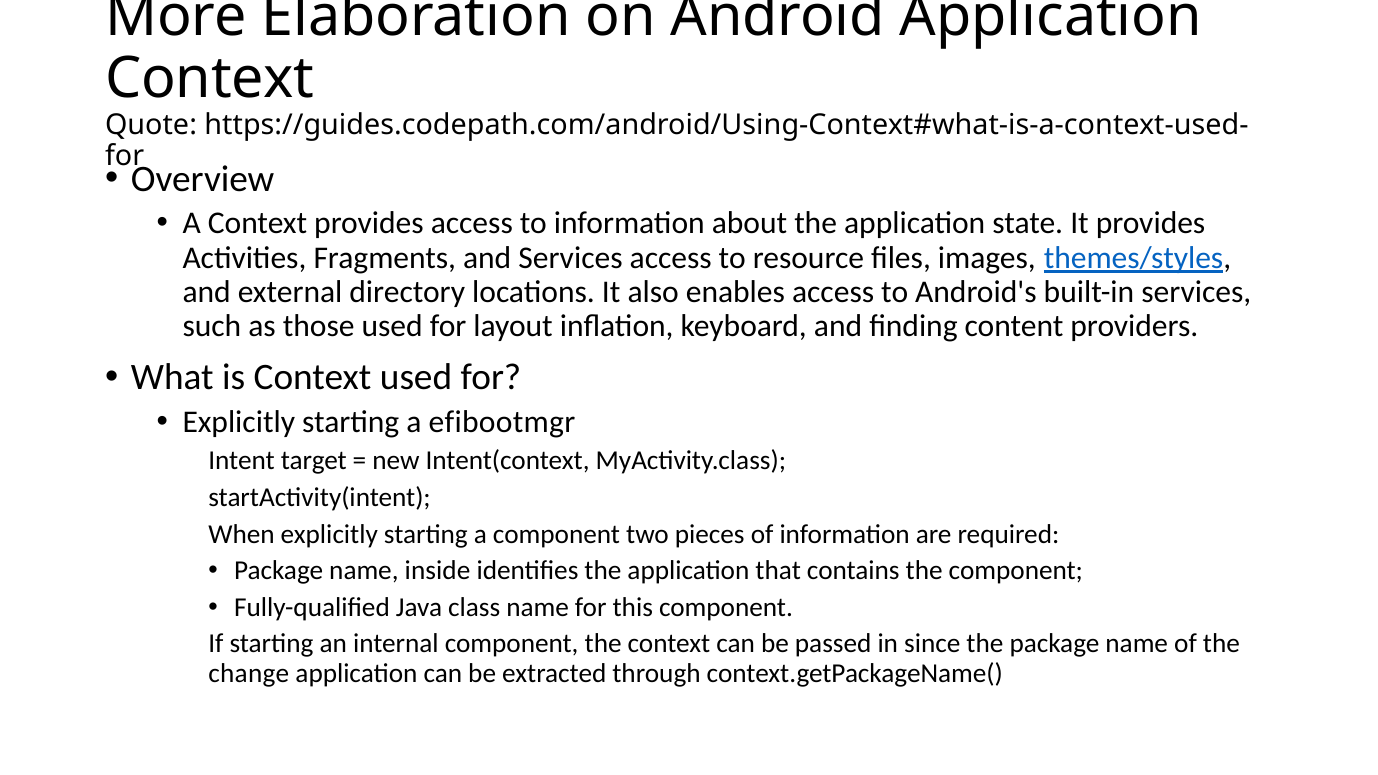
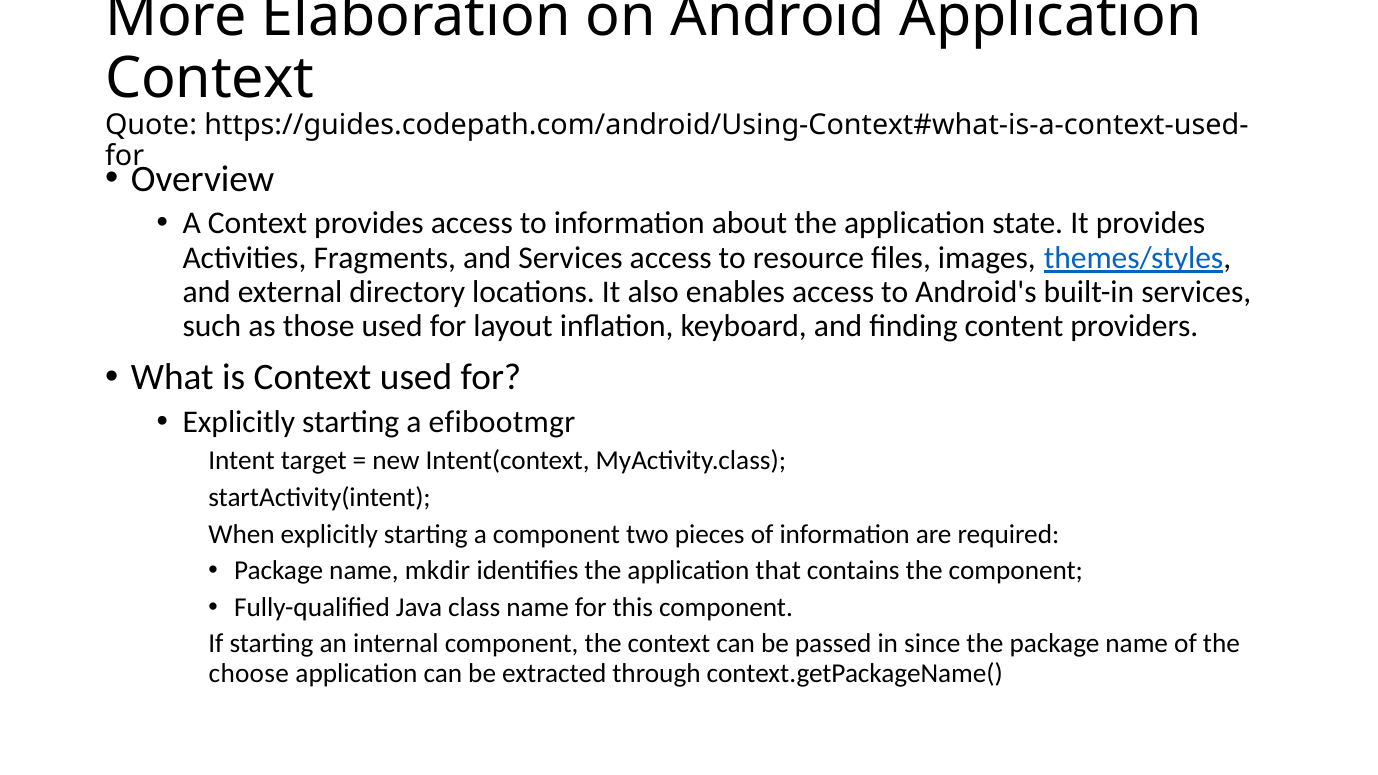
inside: inside -> mkdir
change: change -> choose
